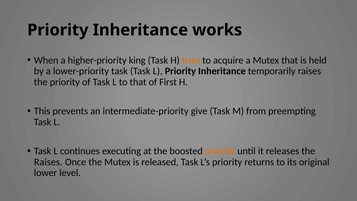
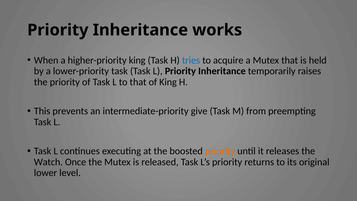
tries colour: orange -> blue
of First: First -> King
Raises at (48, 162): Raises -> Watch
